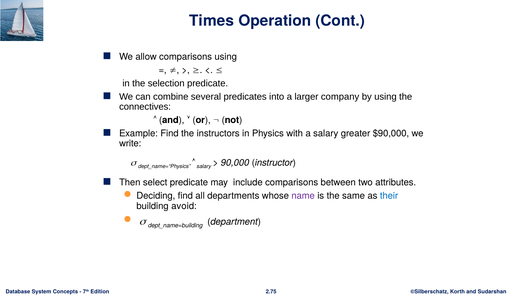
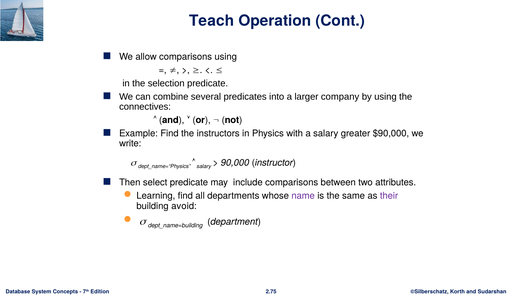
Times: Times -> Teach
Deciding: Deciding -> Learning
their colour: blue -> purple
